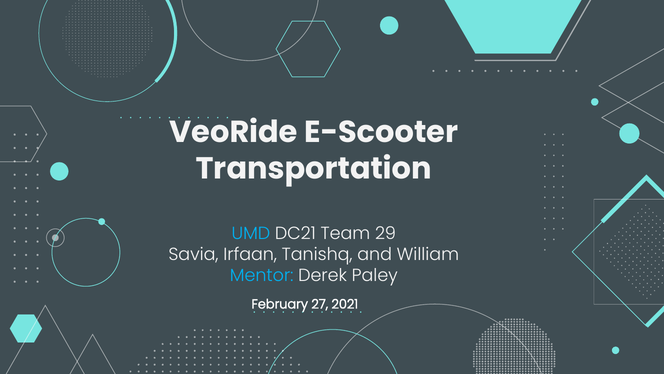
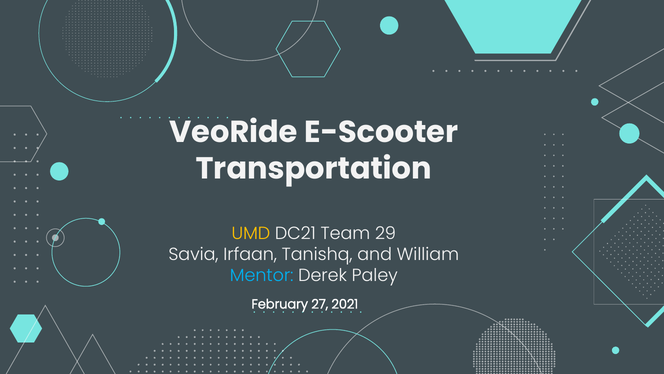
UMD colour: light blue -> yellow
